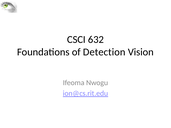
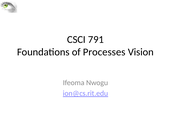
632: 632 -> 791
Detection: Detection -> Processes
